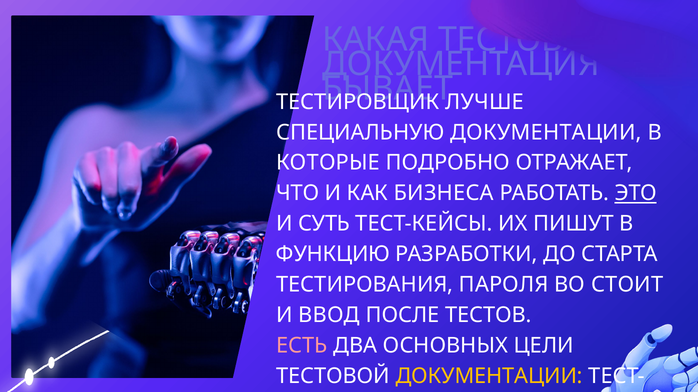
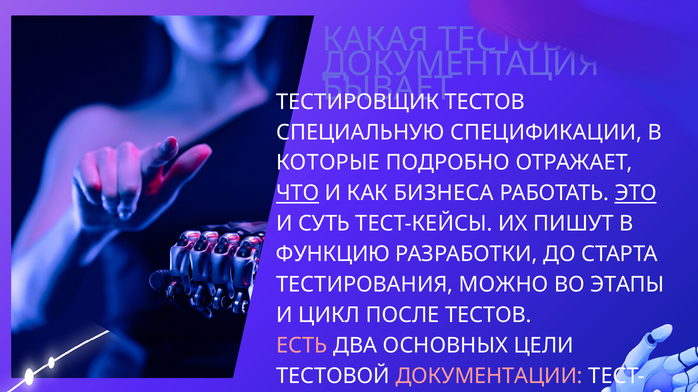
ЛУЧШЕ at (485, 102): ЛУЧШЕ -> ТЕСТОВ
СПЕЦИАЛЬНУЮ ДОКУМЕНТАЦИИ: ДОКУМЕНТАЦИИ -> СПЕЦИФИКАЦИИ
ЧТО underline: none -> present
ПАРОЛЯ: ПАРОЛЯ -> МОЖНО
СТОИТ: СТОИТ -> ЭТАПЫ
ВВОД: ВВОД -> ЦИКЛ
ДОКУМЕНТАЦИИ at (489, 377) colour: yellow -> pink
